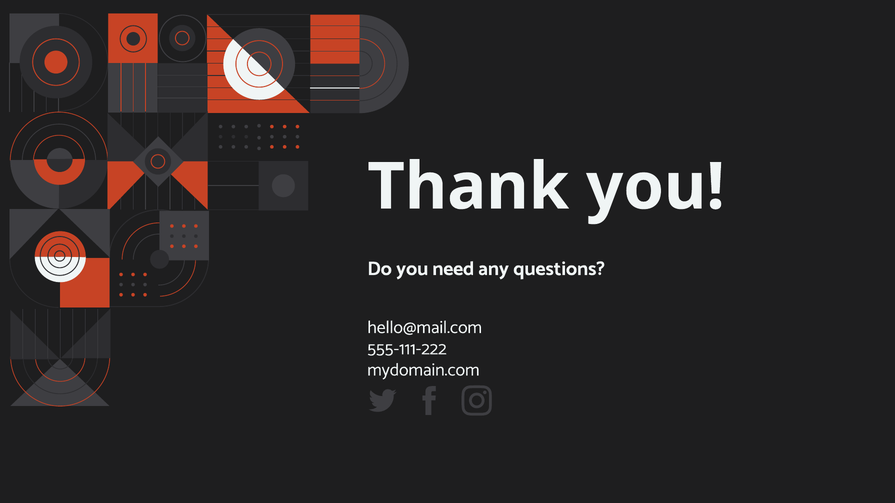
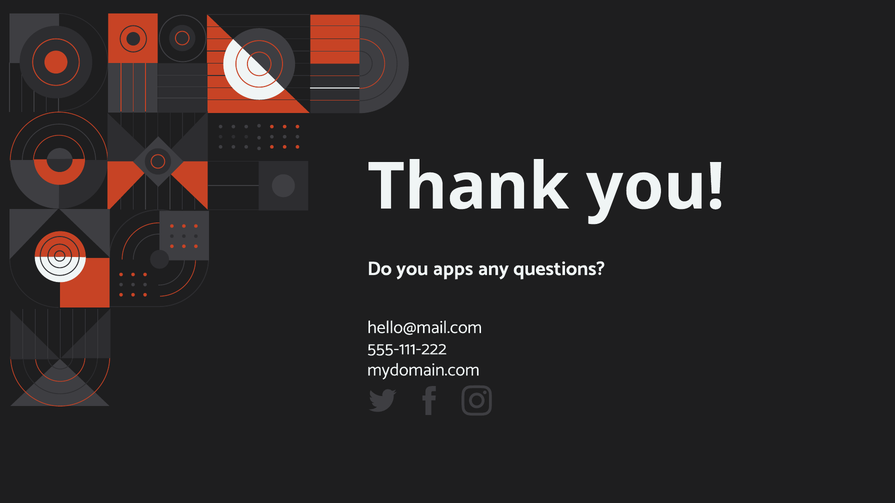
need: need -> apps
